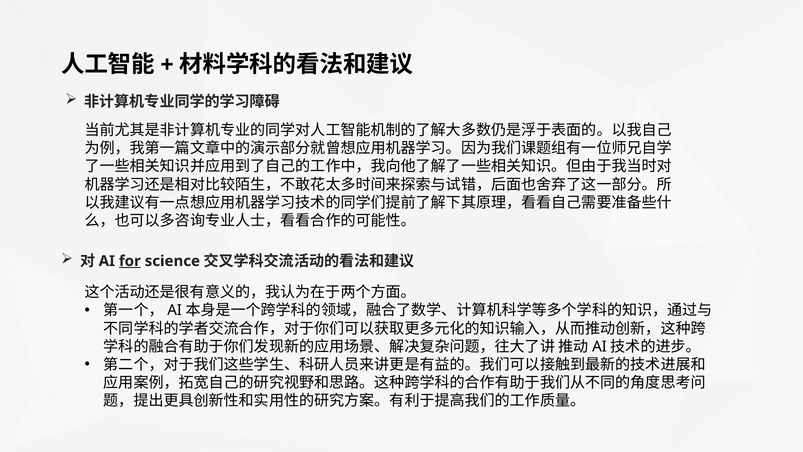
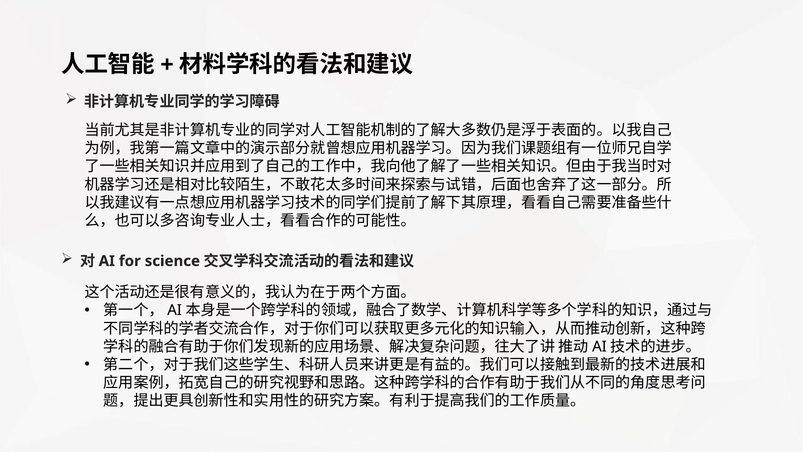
for underline: present -> none
